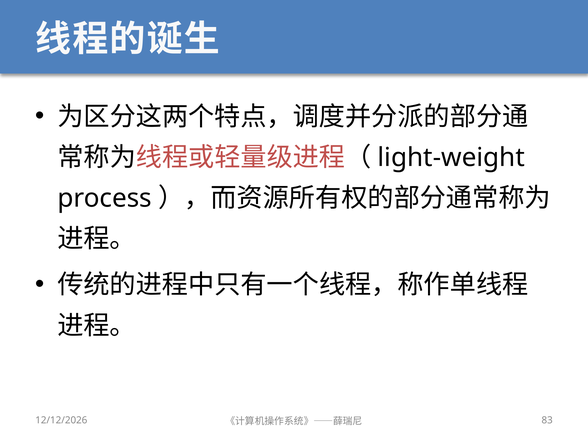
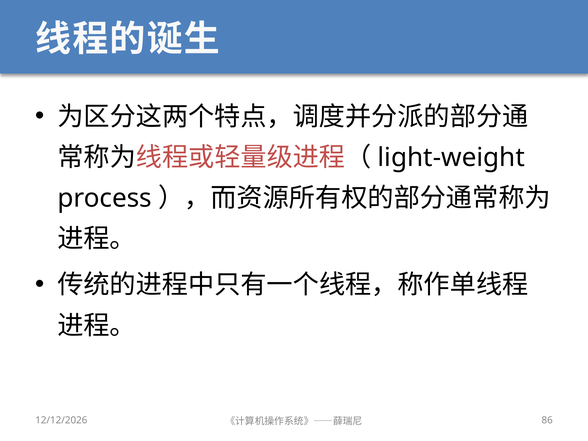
83: 83 -> 86
